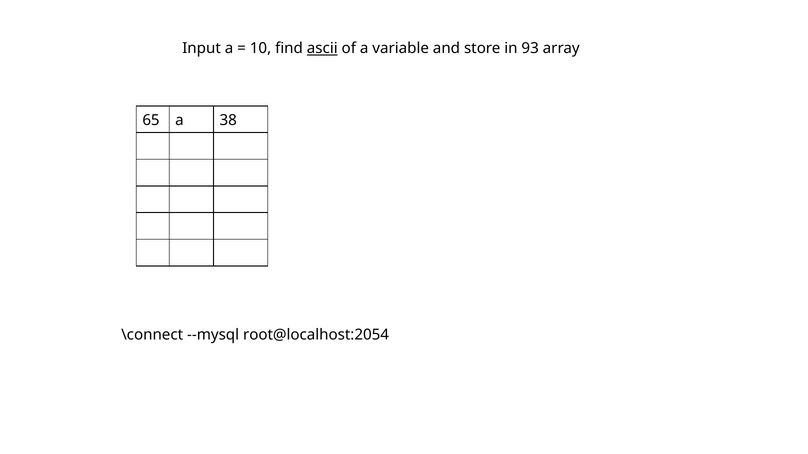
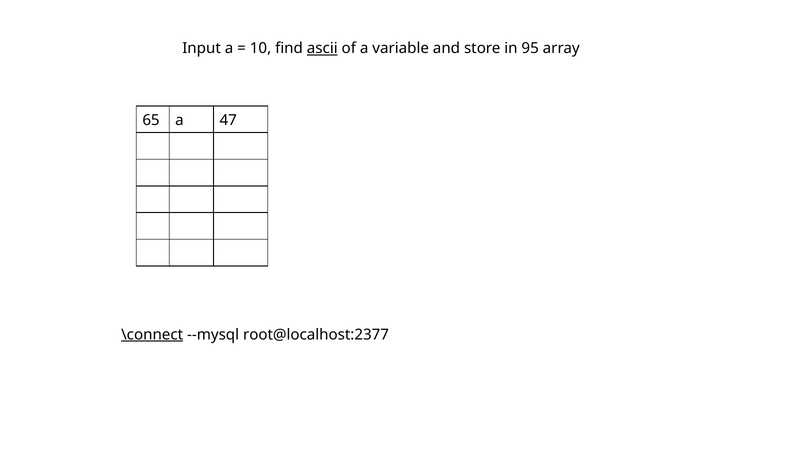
93: 93 -> 95
38: 38 -> 47
\connect underline: none -> present
root@localhost:2054: root@localhost:2054 -> root@localhost:2377
